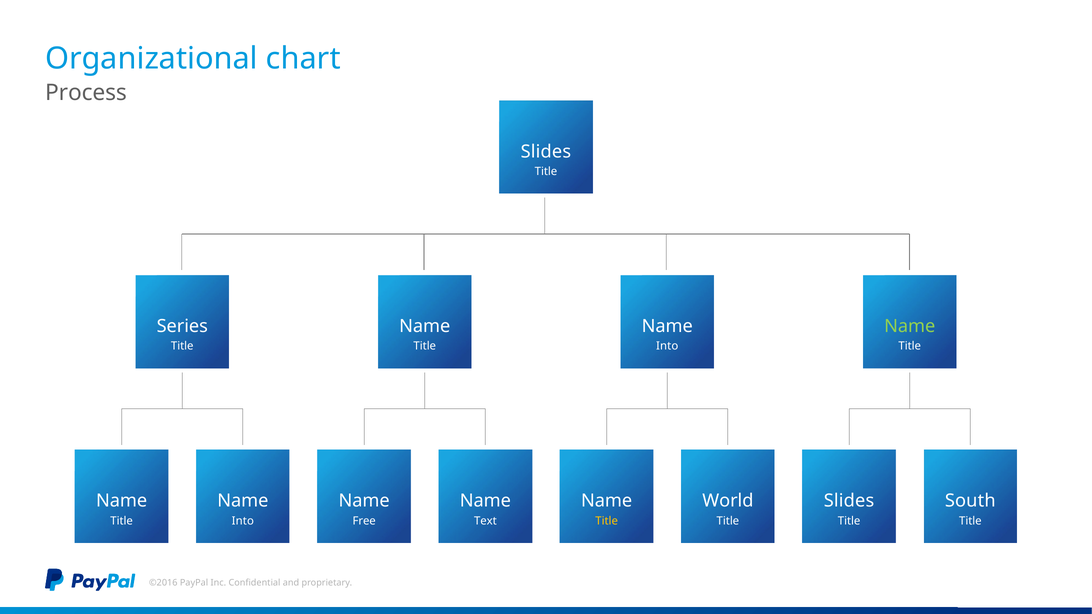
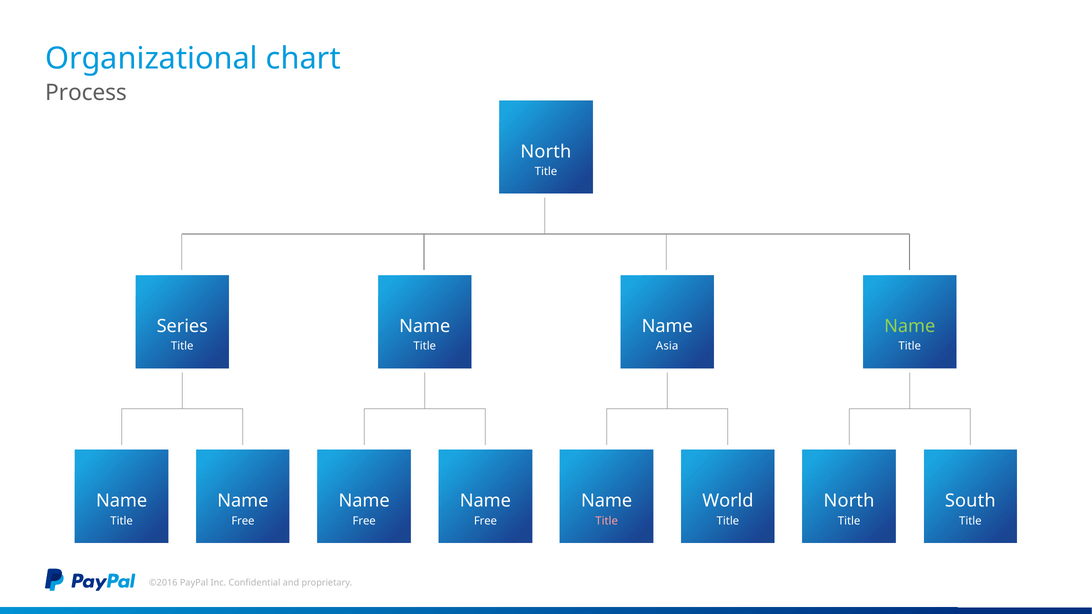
Slides at (546, 152): Slides -> North
Into at (667, 346): Into -> Asia
Slides at (849, 501): Slides -> North
Into at (243, 521): Into -> Free
Text at (485, 521): Text -> Free
Title at (607, 521) colour: yellow -> pink
